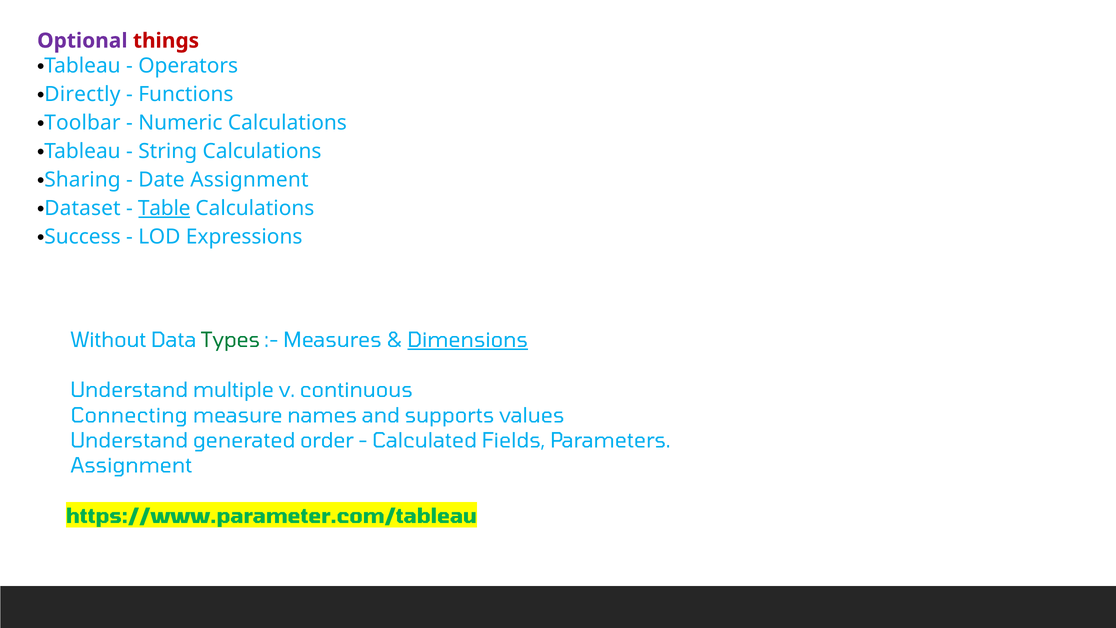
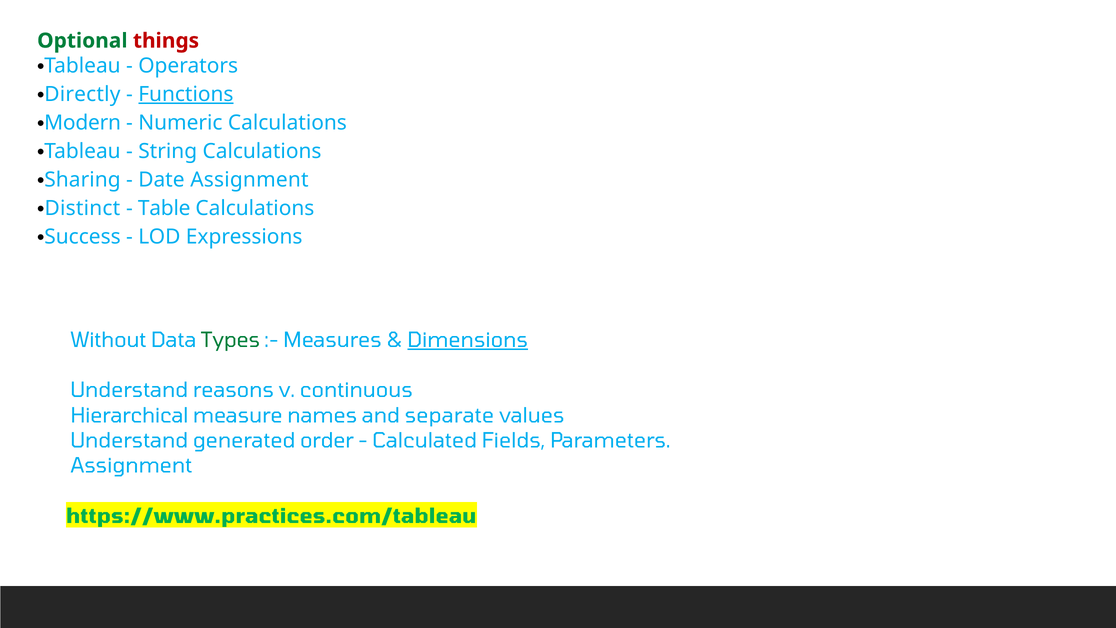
Optional colour: purple -> green
Functions underline: none -> present
Toolbar: Toolbar -> Modern
Dataset: Dataset -> Distinct
Table underline: present -> none
multiple: multiple -> reasons
Connecting: Connecting -> Hierarchical
supports: supports -> separate
https://www.parameter.com/tableau: https://www.parameter.com/tableau -> https://www.practices.com/tableau
